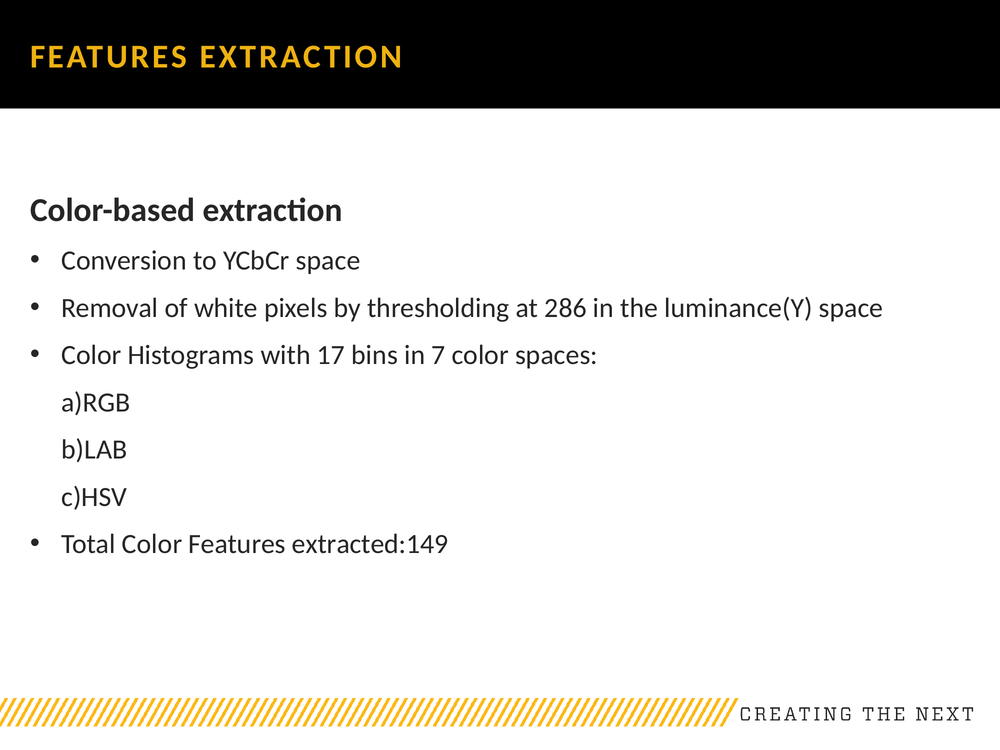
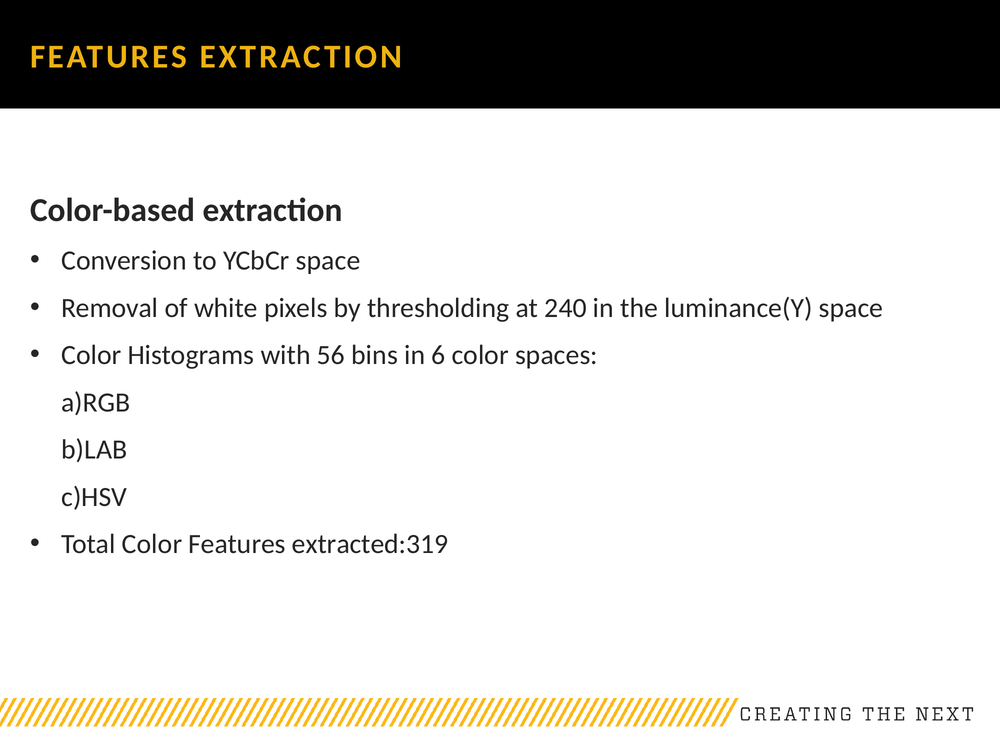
286: 286 -> 240
17: 17 -> 56
7: 7 -> 6
extracted:149: extracted:149 -> extracted:319
